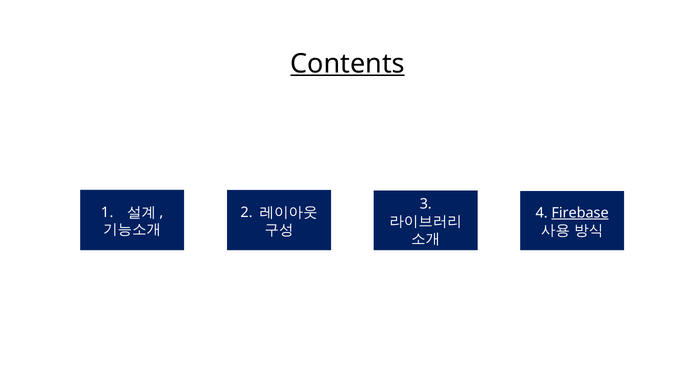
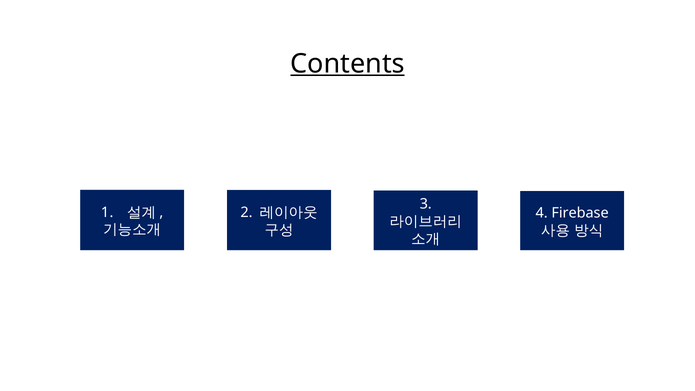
Firebase underline: present -> none
